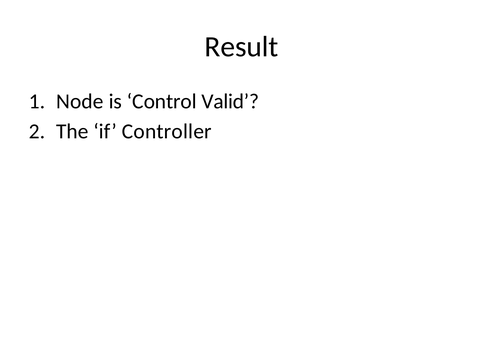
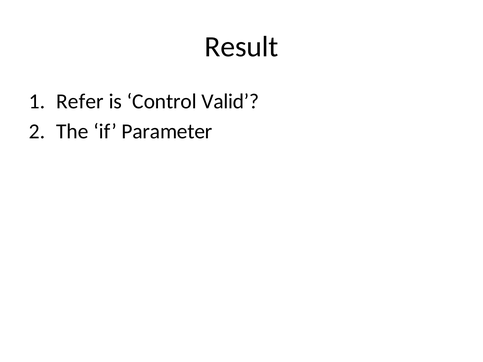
Node: Node -> Refer
Controller: Controller -> Parameter
